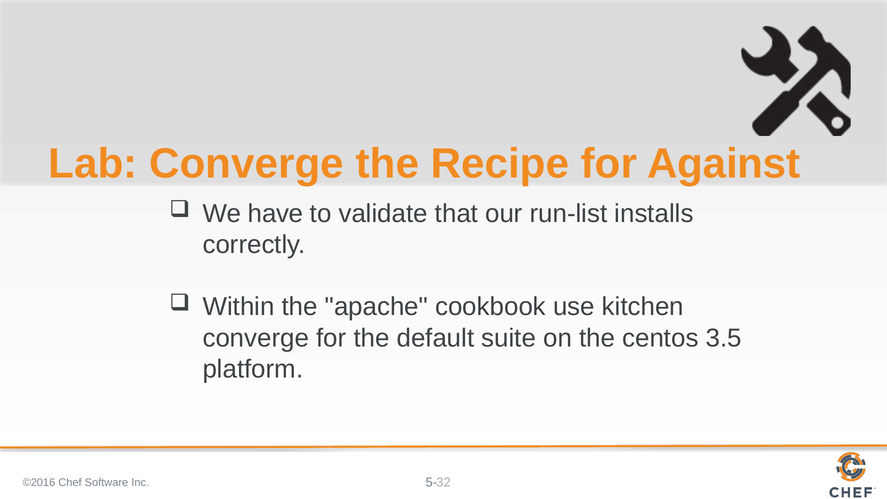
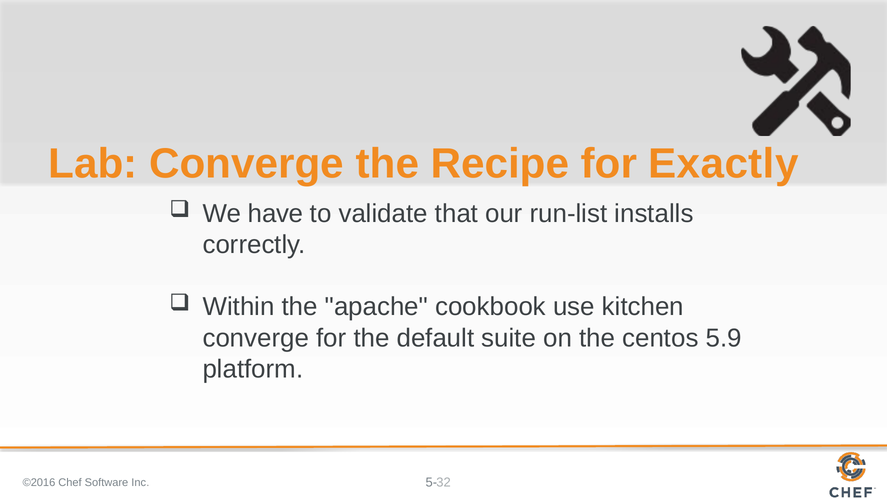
Against: Against -> Exactly
3.5: 3.5 -> 5.9
